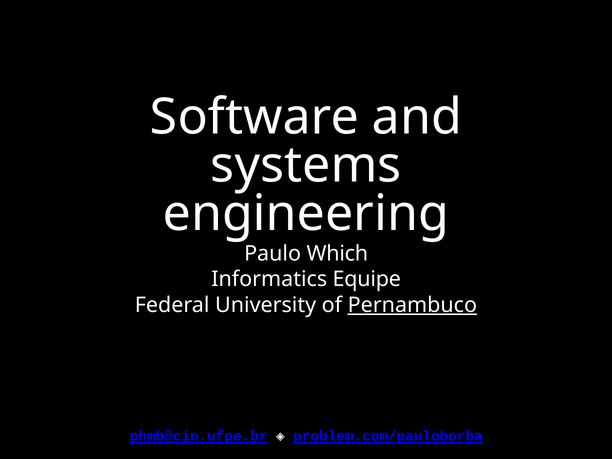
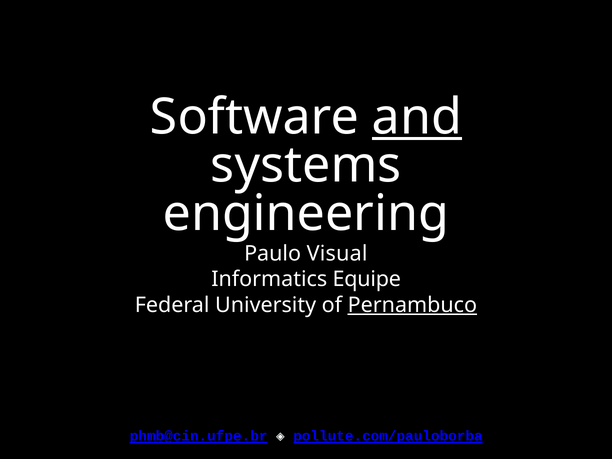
and underline: none -> present
Which: Which -> Visual
problem.com/pauloborba: problem.com/pauloborba -> pollute.com/pauloborba
